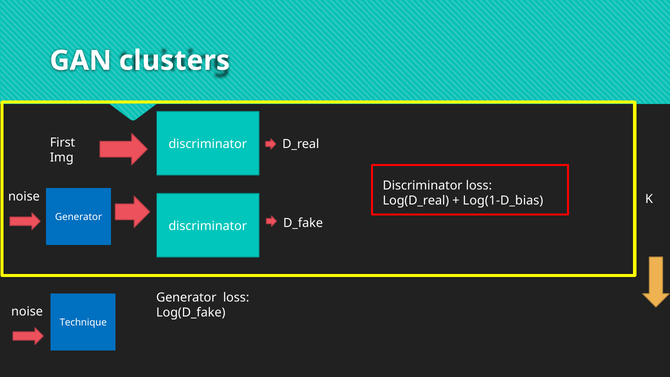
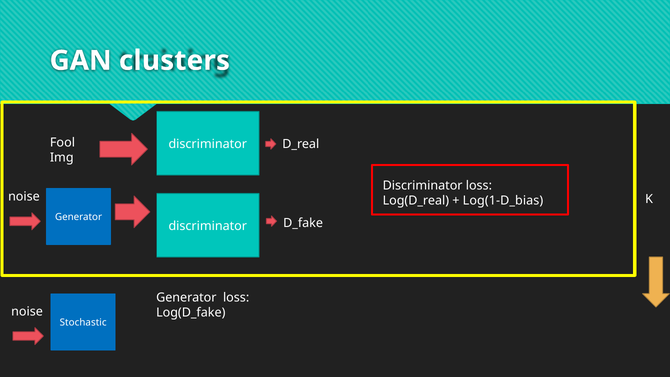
First: First -> Fool
Technique: Technique -> Stochastic
